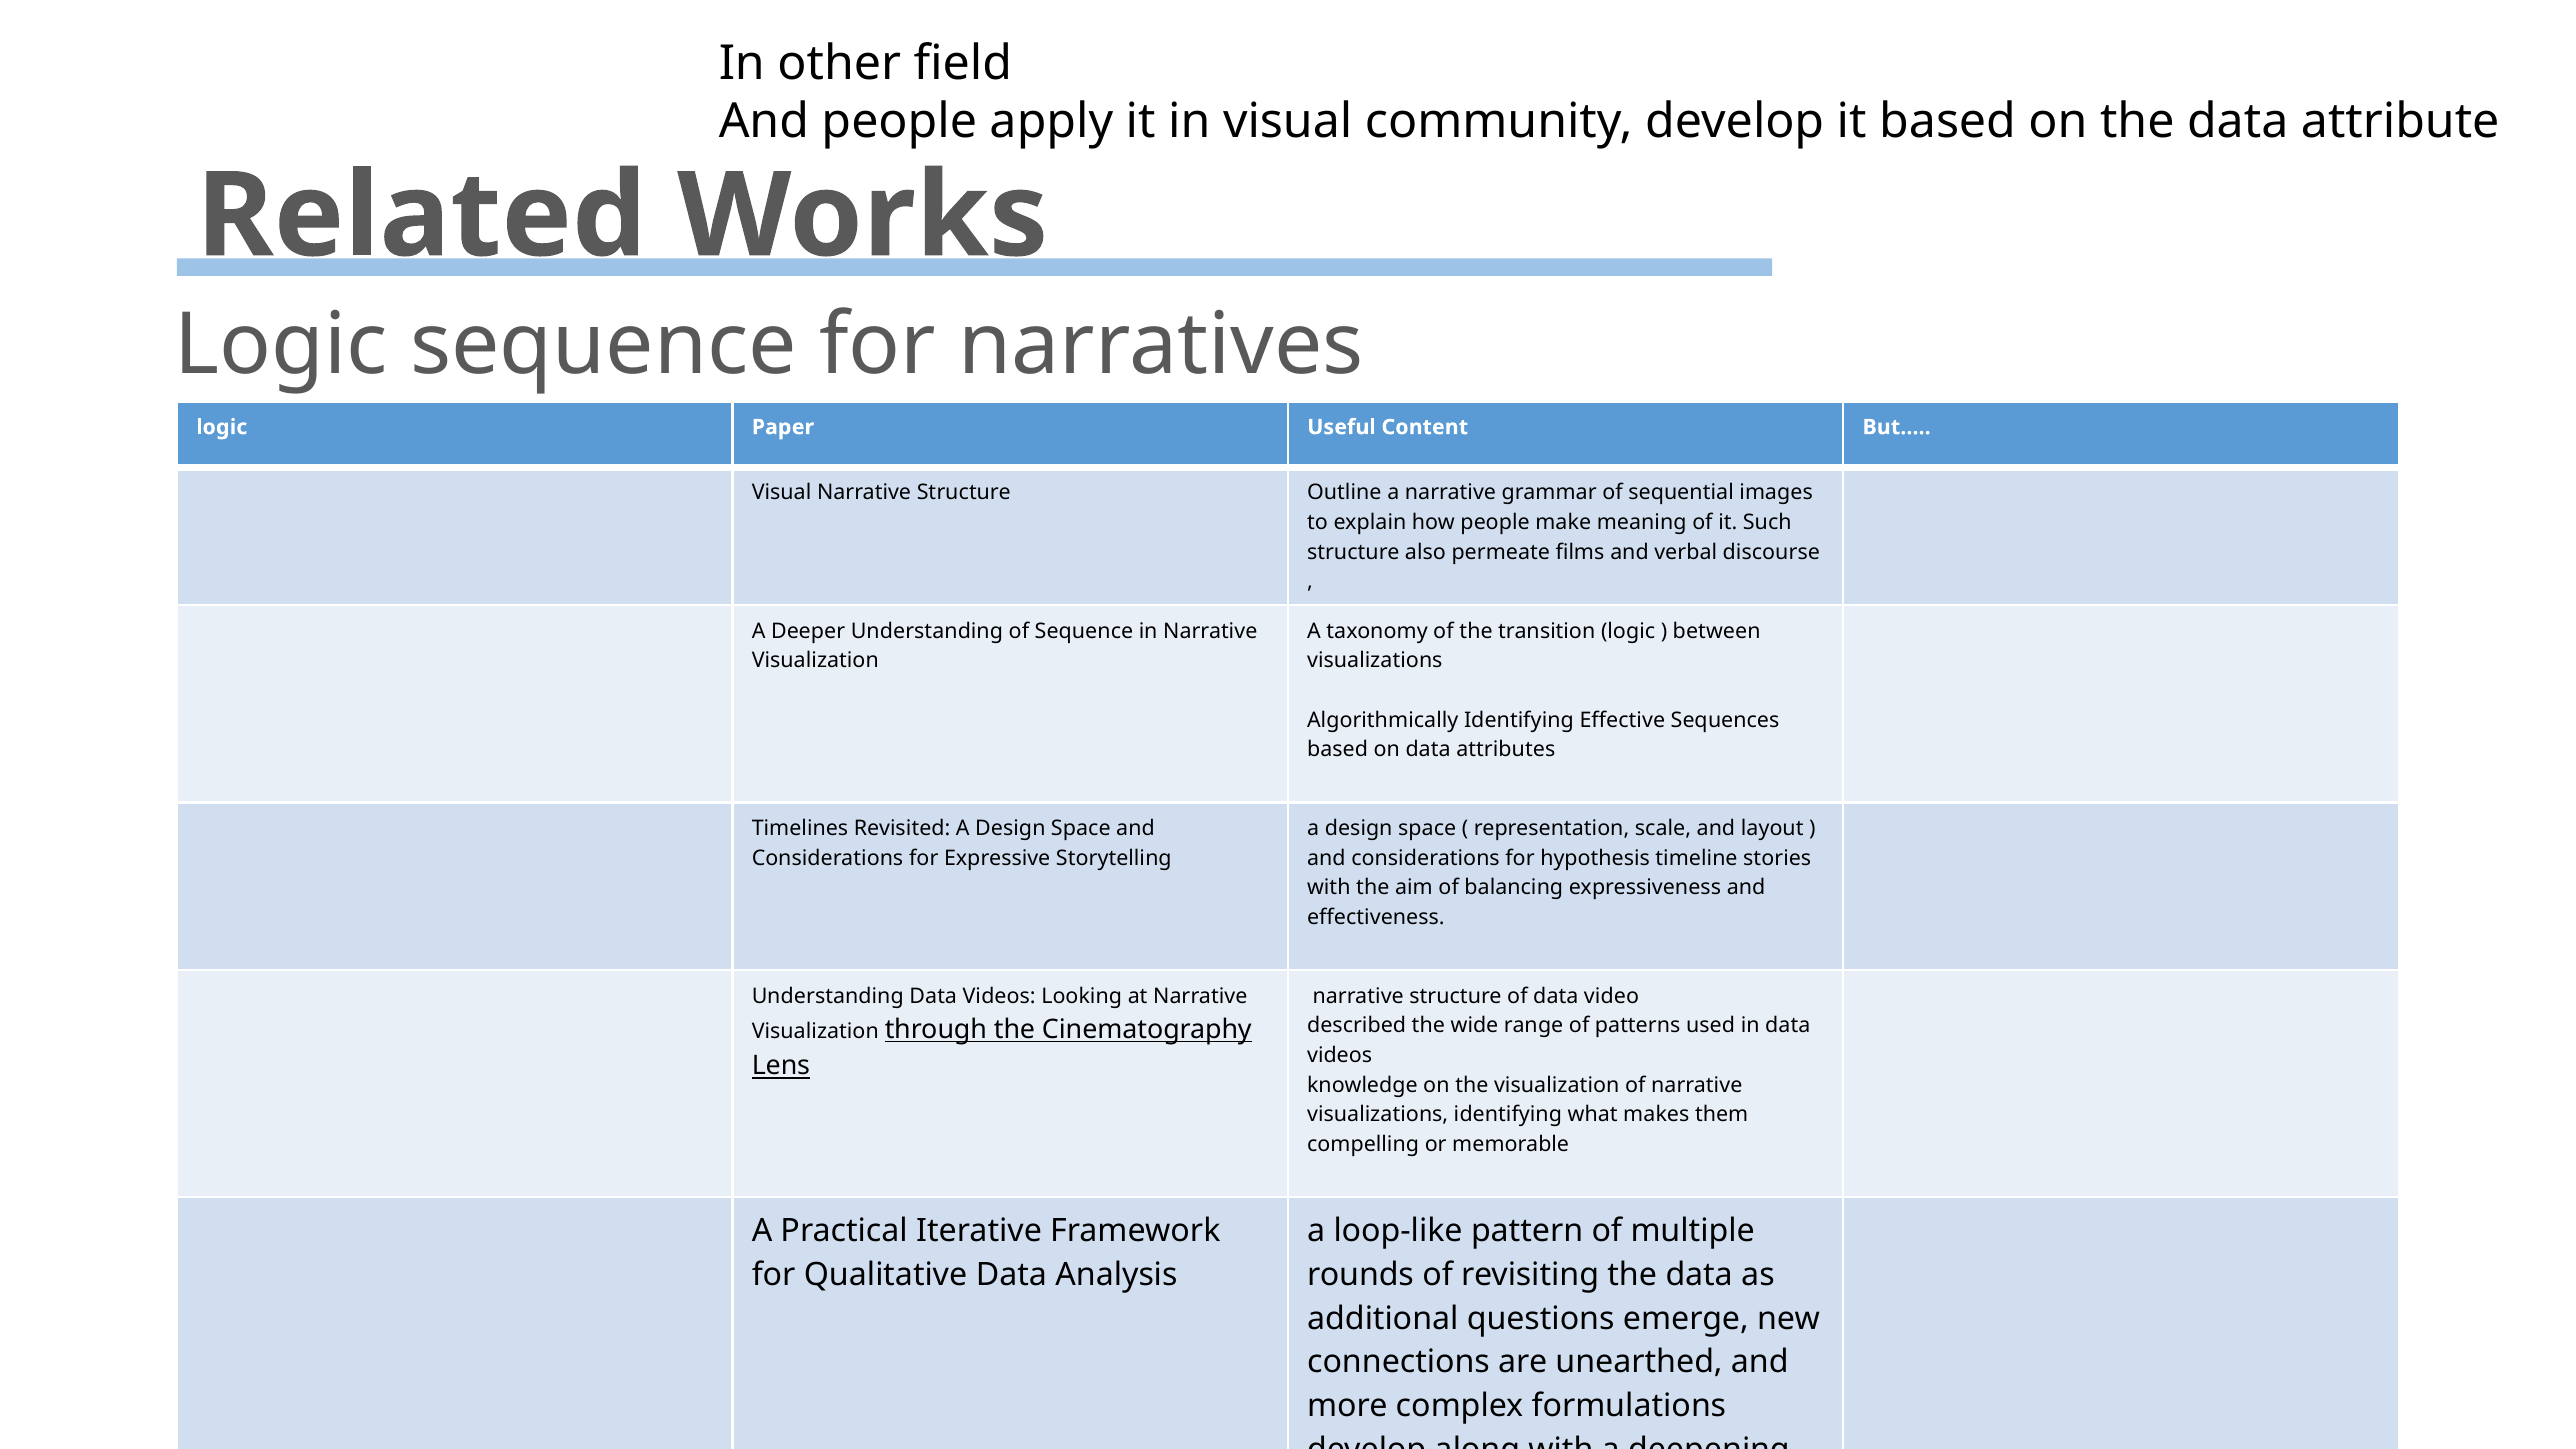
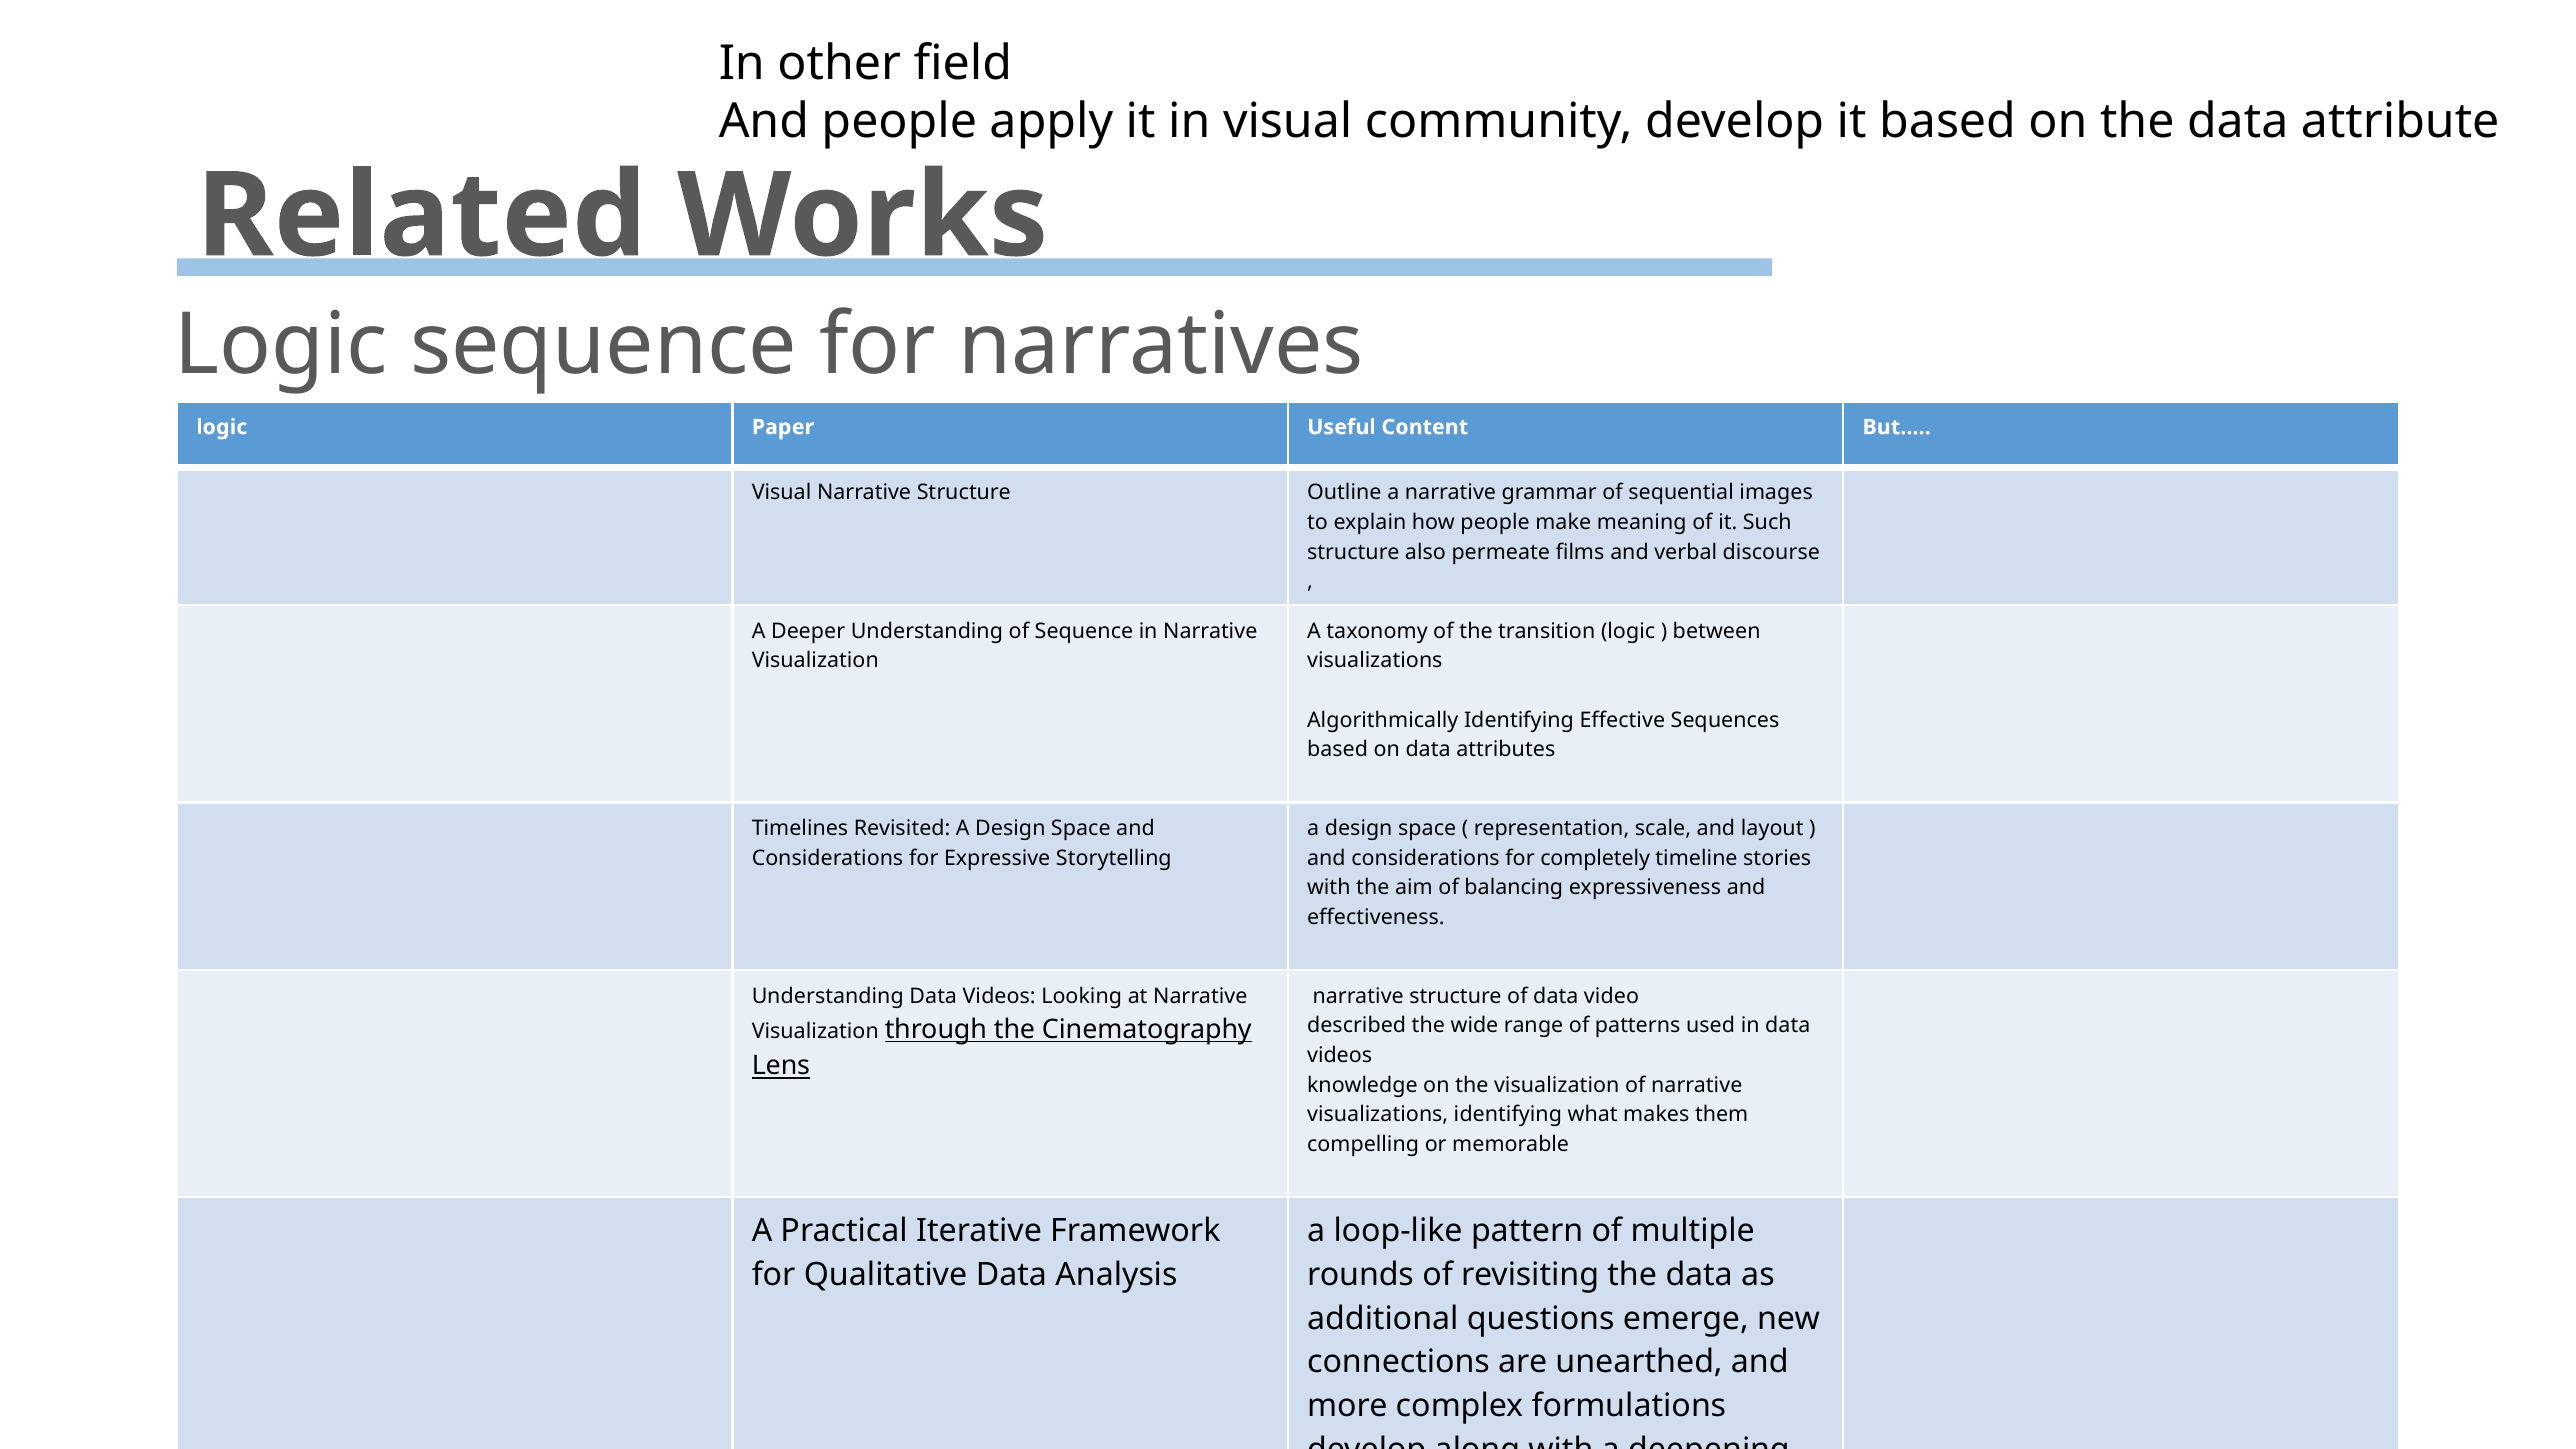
hypothesis: hypothesis -> completely
